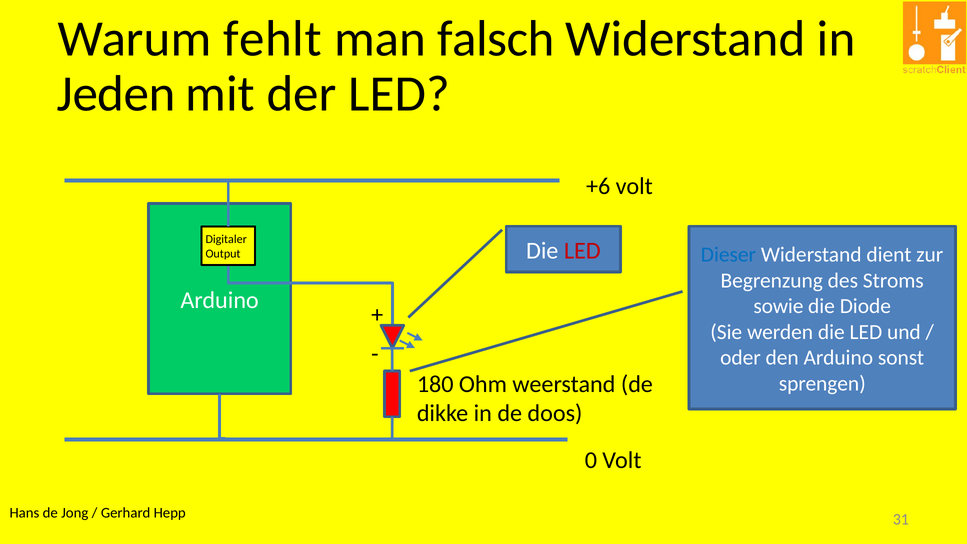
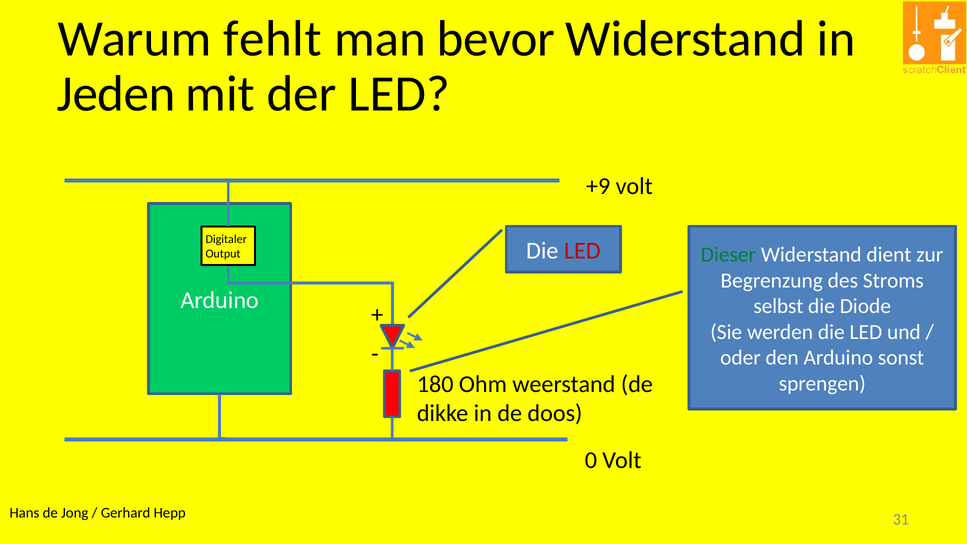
falsch: falsch -> bevor
+6: +6 -> +9
Dieser colour: blue -> green
sowie: sowie -> selbst
